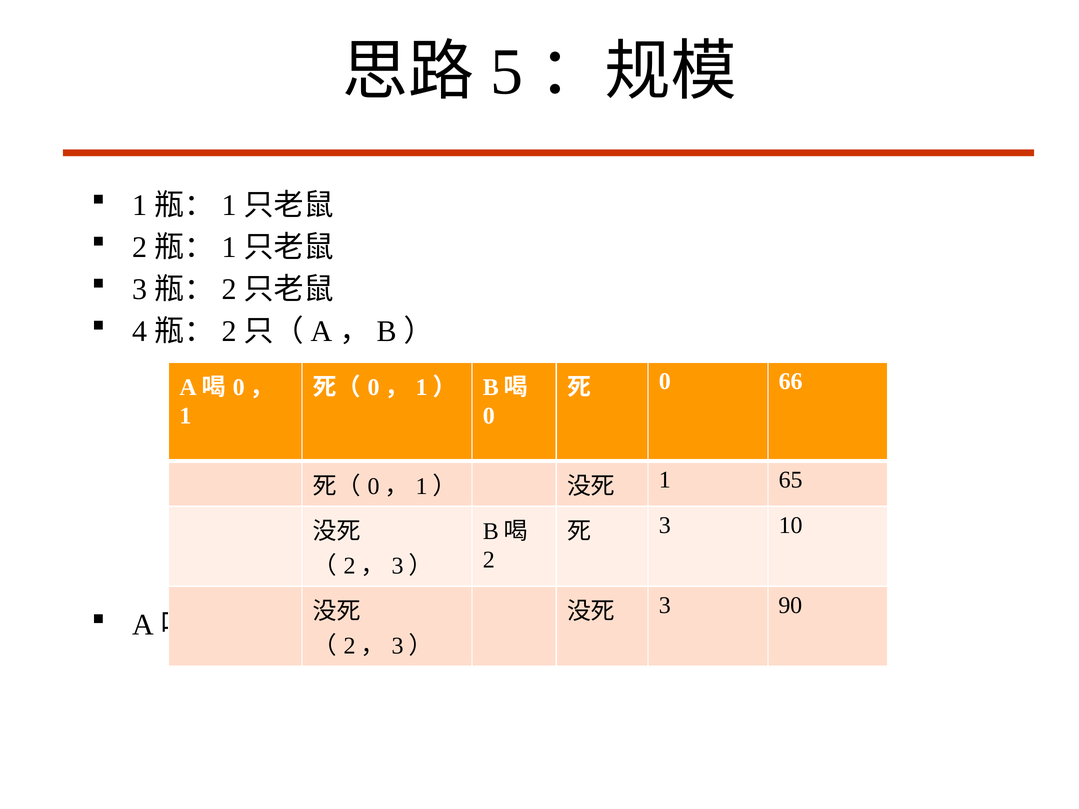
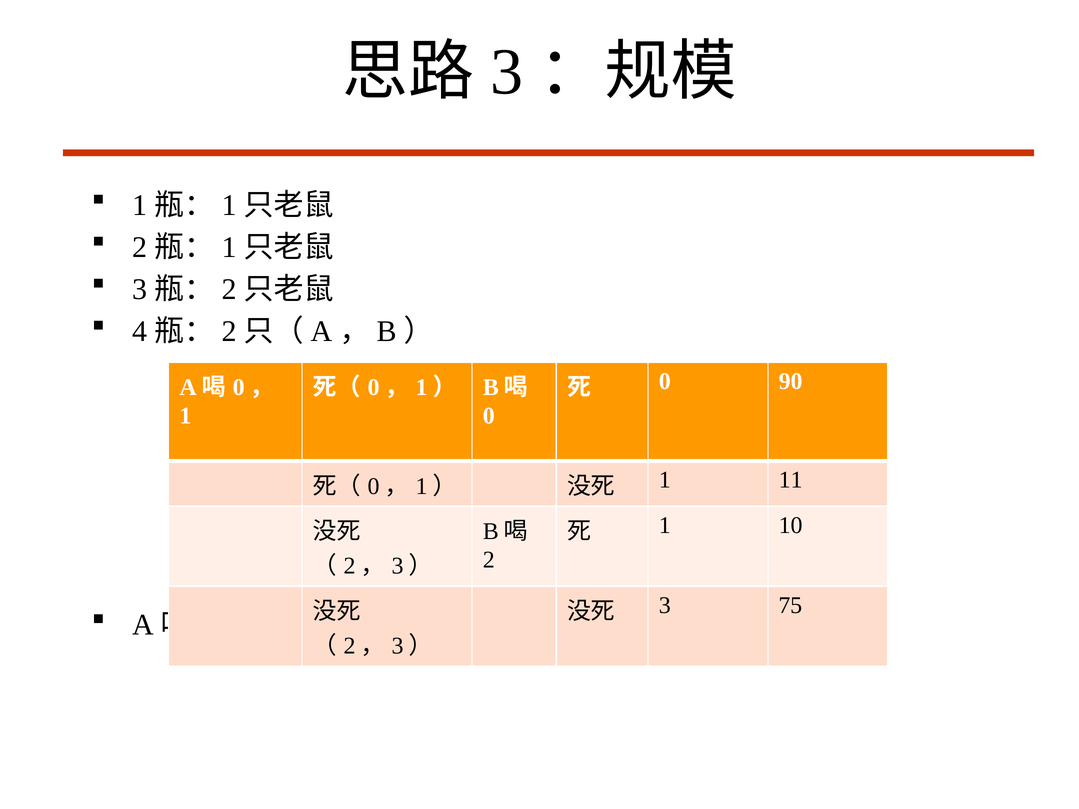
5 at (506, 72): 5 -> 3
66: 66 -> 90
65: 65 -> 11
3 at (665, 525): 3 -> 1
90: 90 -> 75
